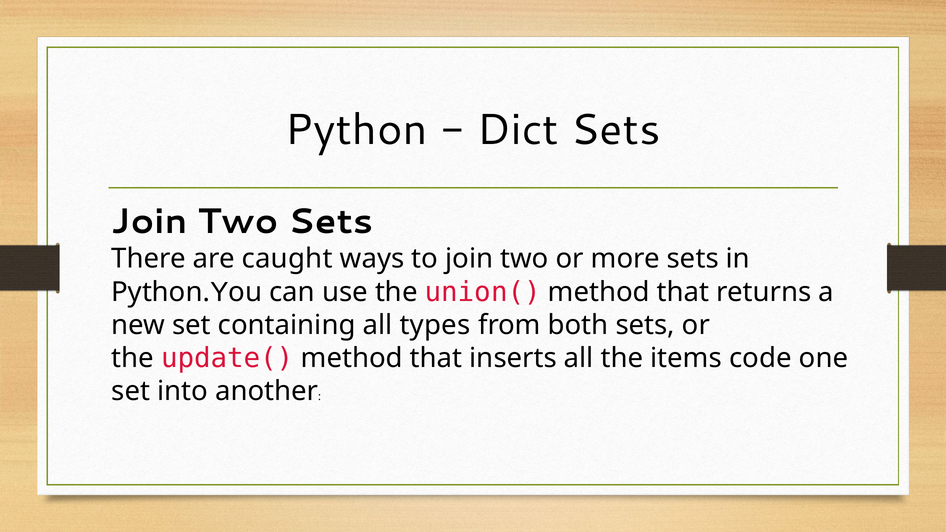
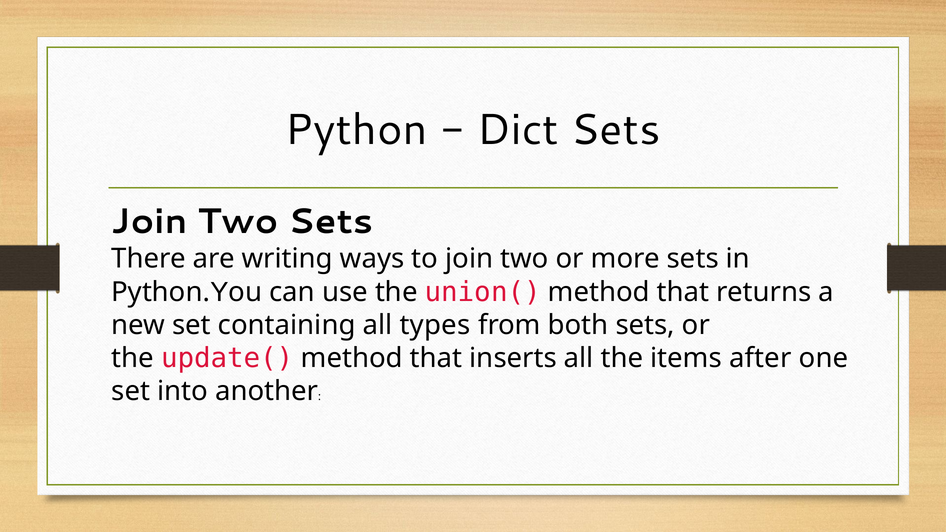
caught: caught -> writing
code: code -> after
